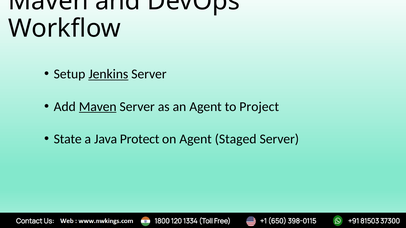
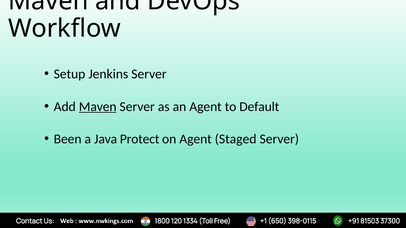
Jenkins underline: present -> none
Project: Project -> Default
State: State -> Been
